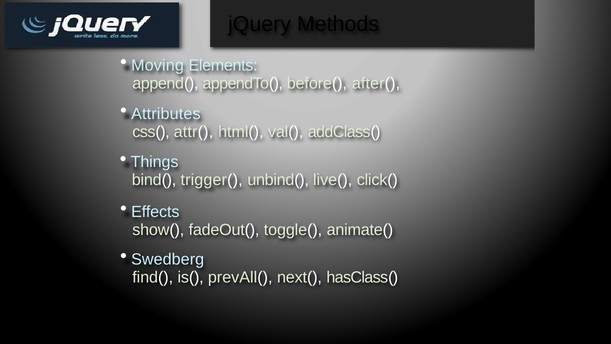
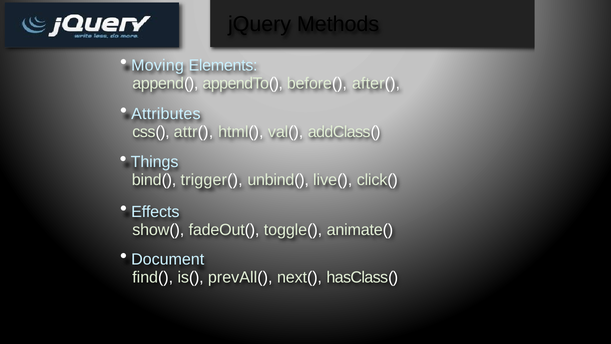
Swedberg: Swedberg -> Document
